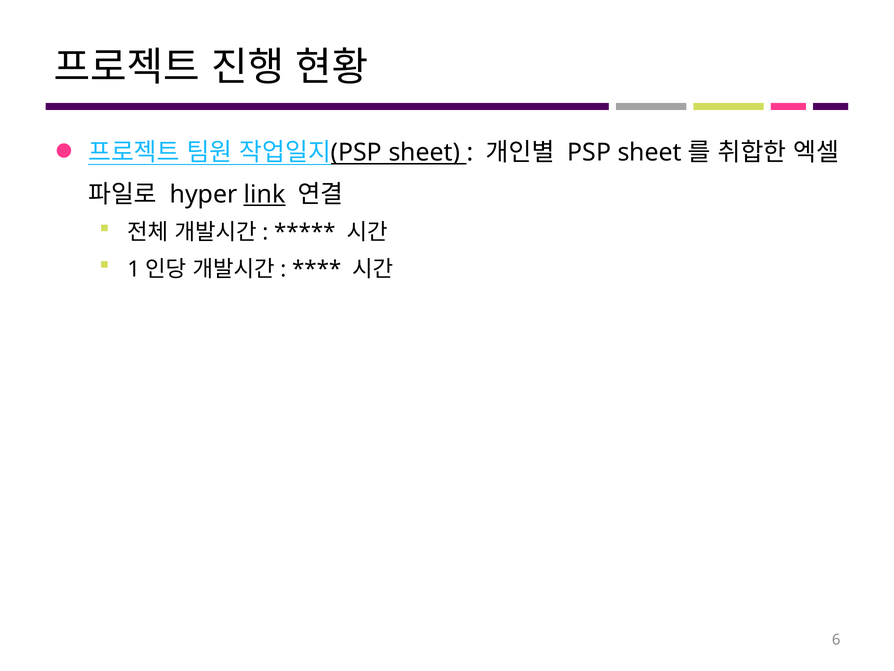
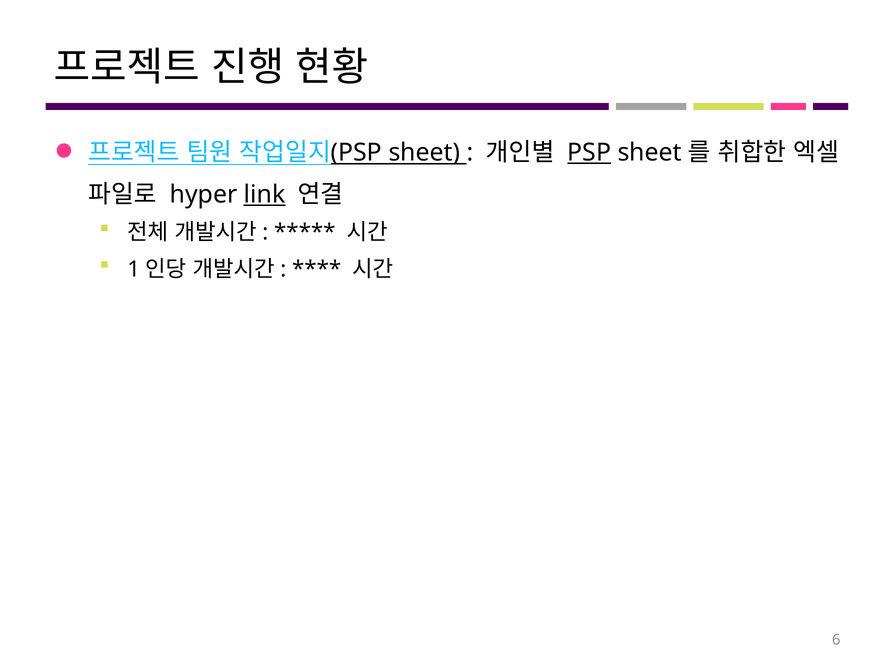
PSP at (589, 152) underline: none -> present
